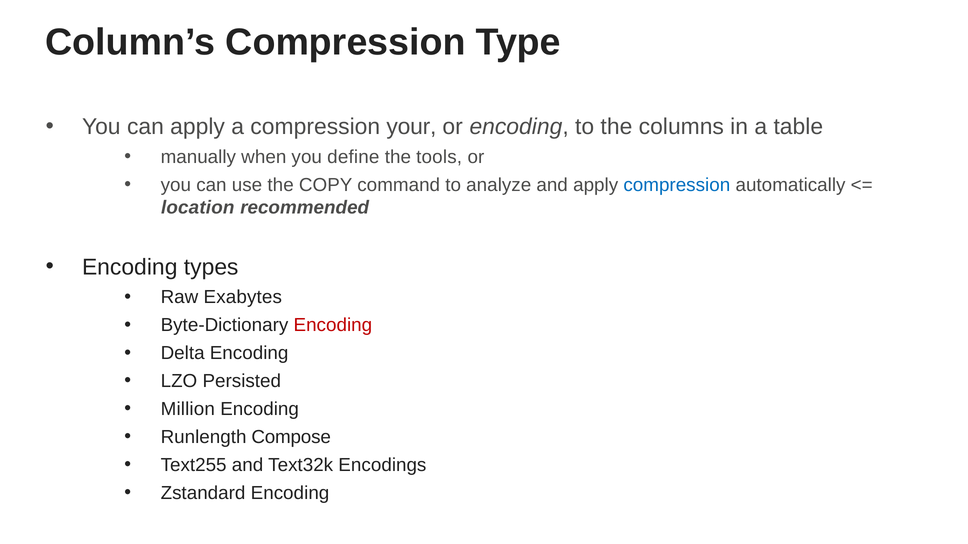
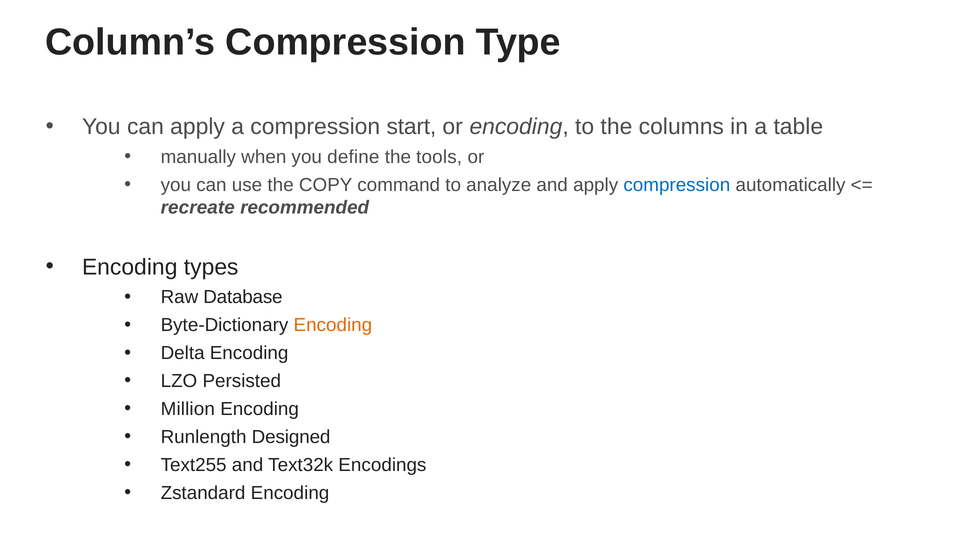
your: your -> start
location: location -> recreate
Exabytes: Exabytes -> Database
Encoding at (333, 325) colour: red -> orange
Compose: Compose -> Designed
